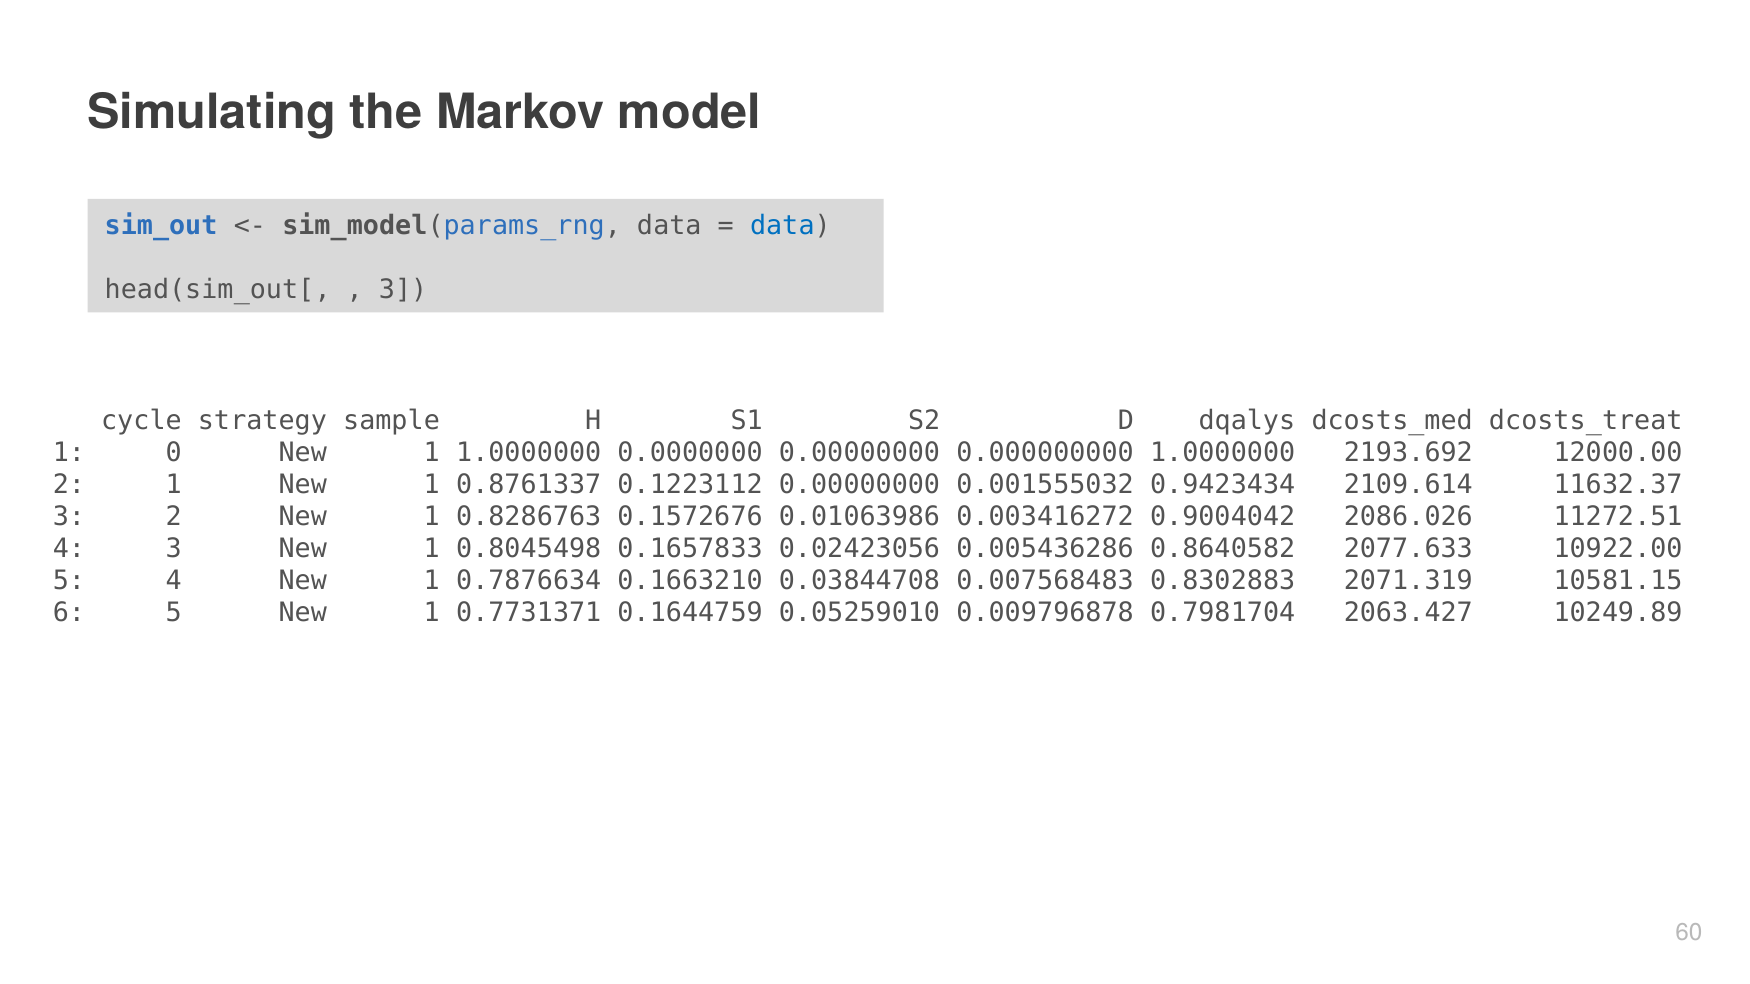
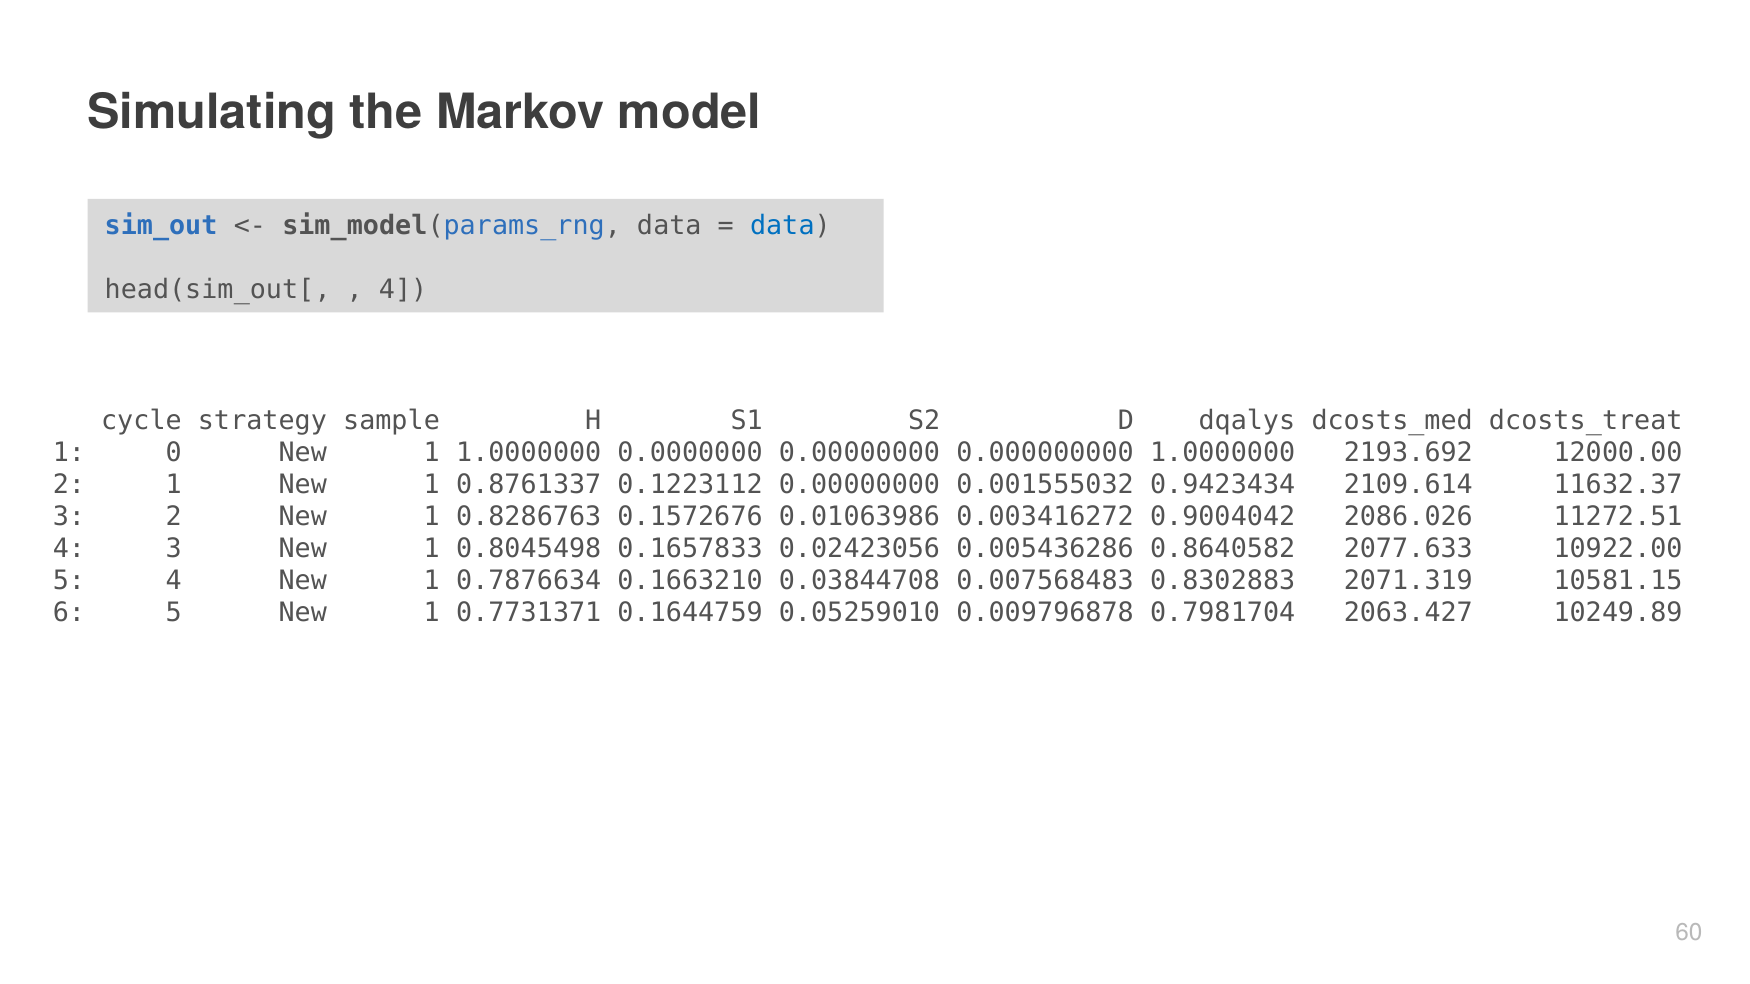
3 at (403, 290): 3 -> 4
